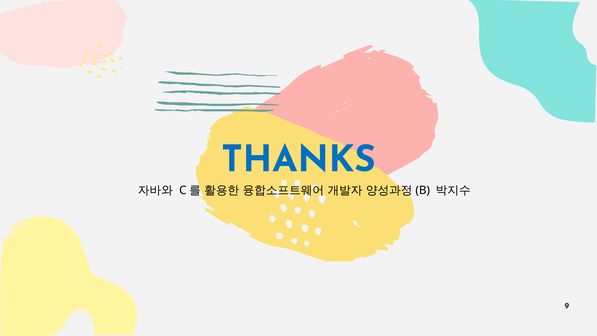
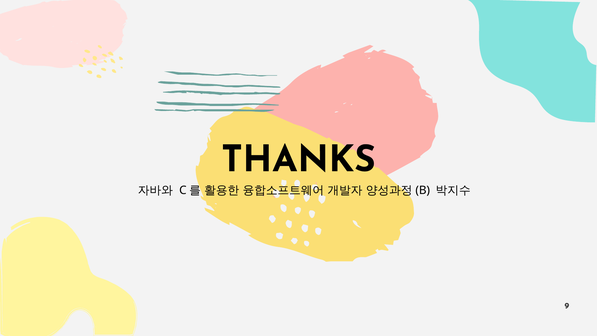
THANKS colour: blue -> black
